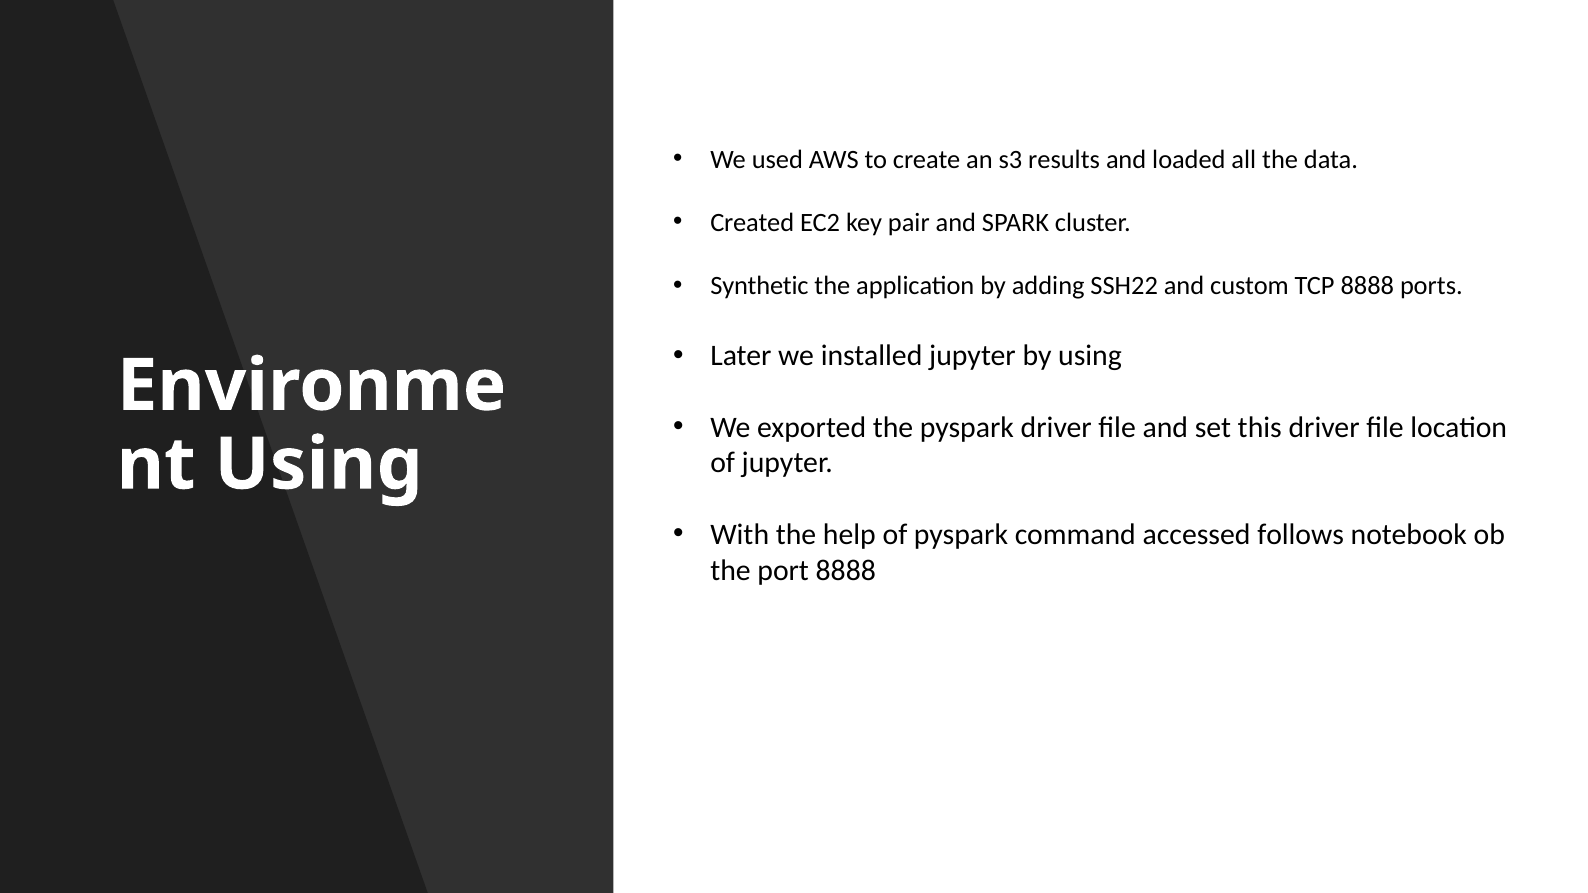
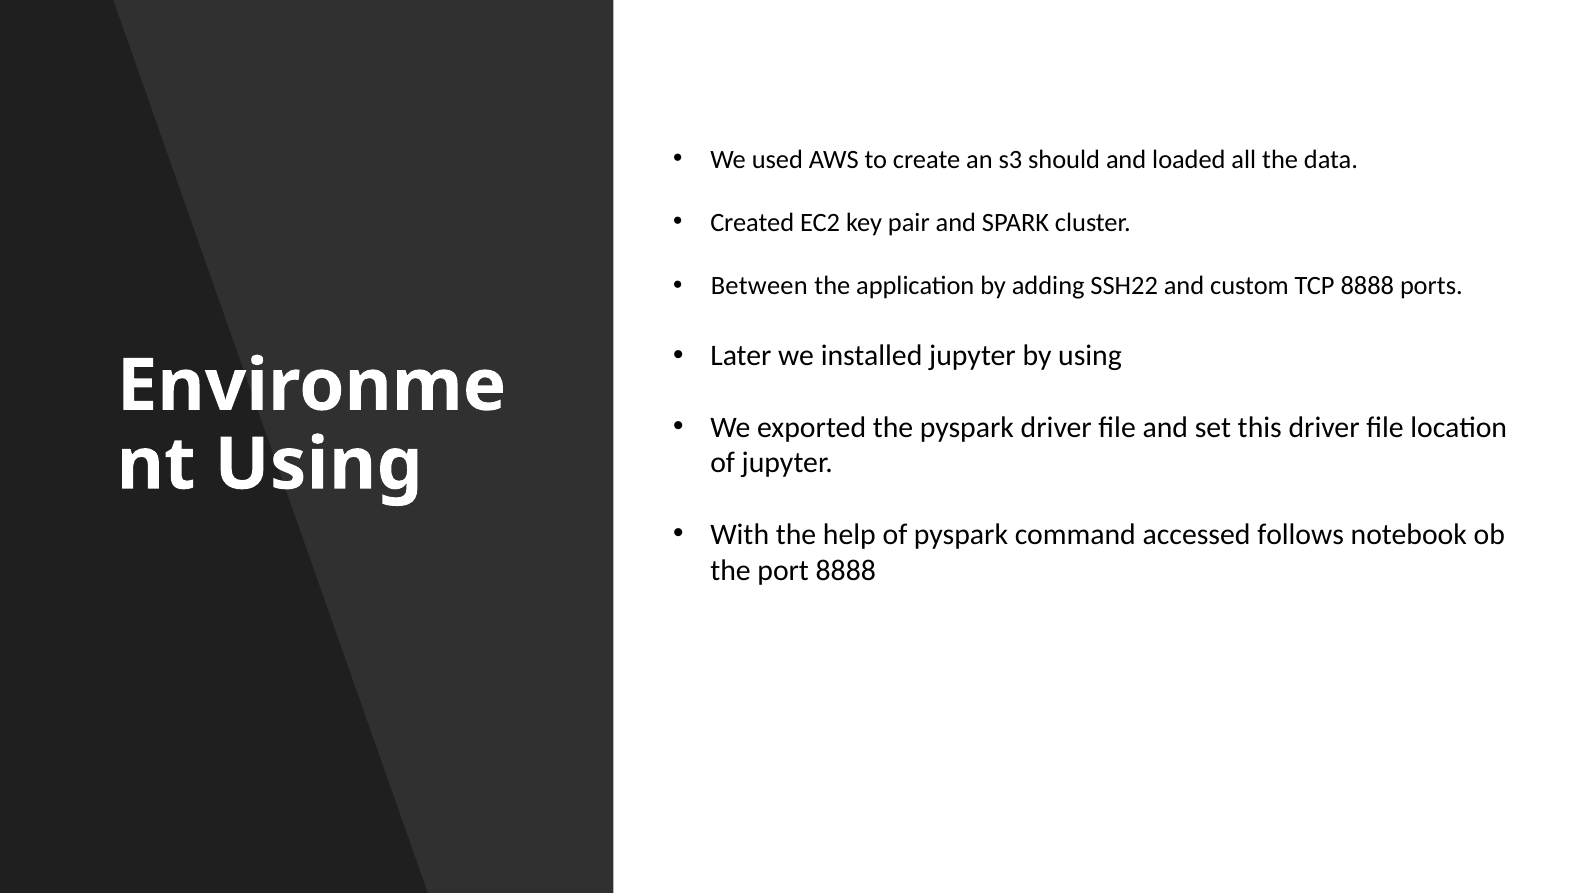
results: results -> should
Synthetic: Synthetic -> Between
